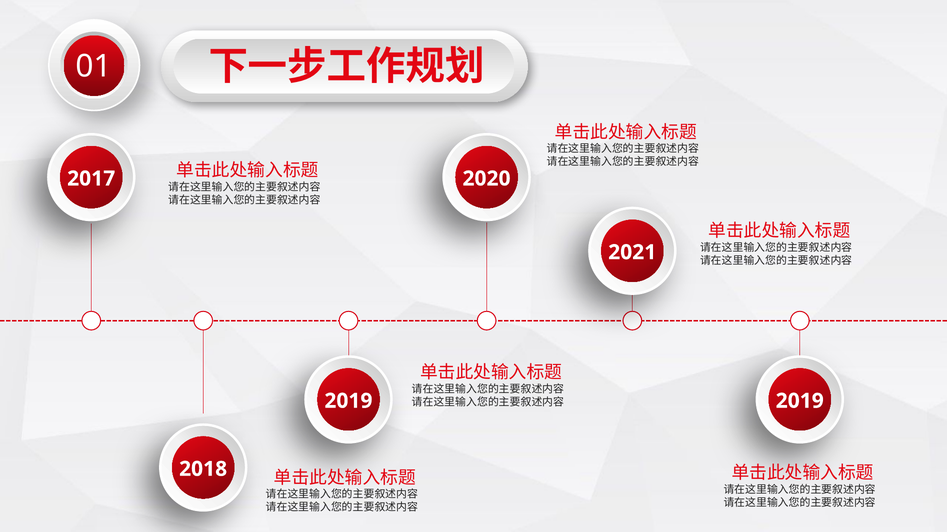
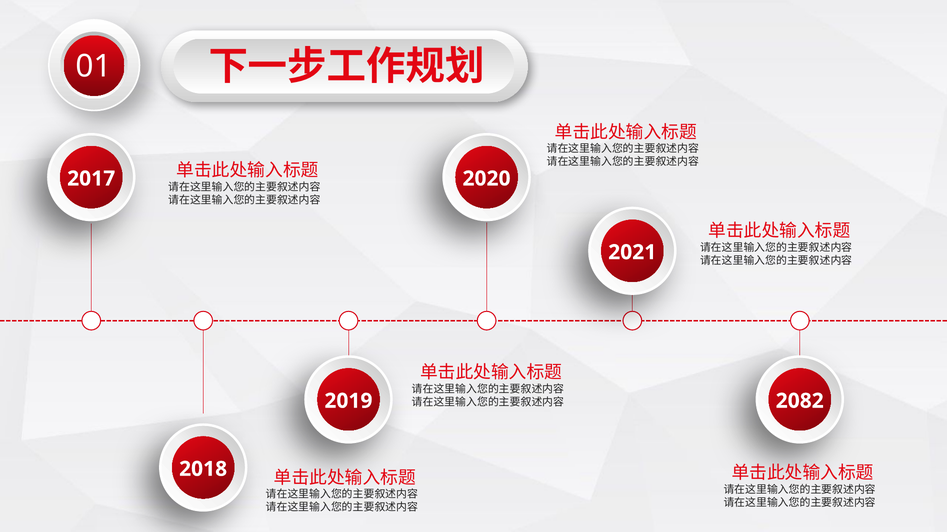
2019 at (800, 401): 2019 -> 2082
